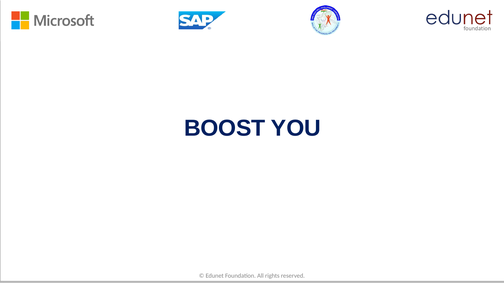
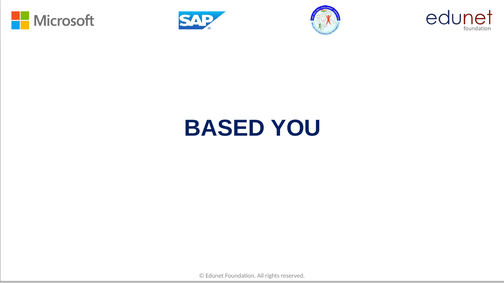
BOOST: BOOST -> BASED
